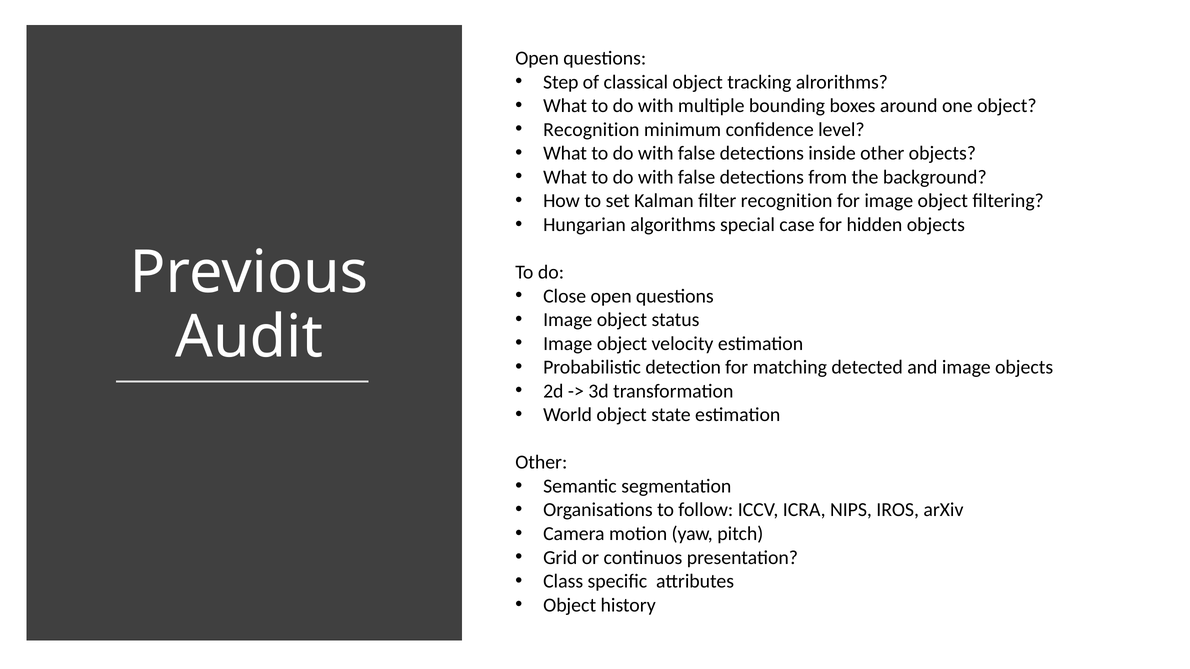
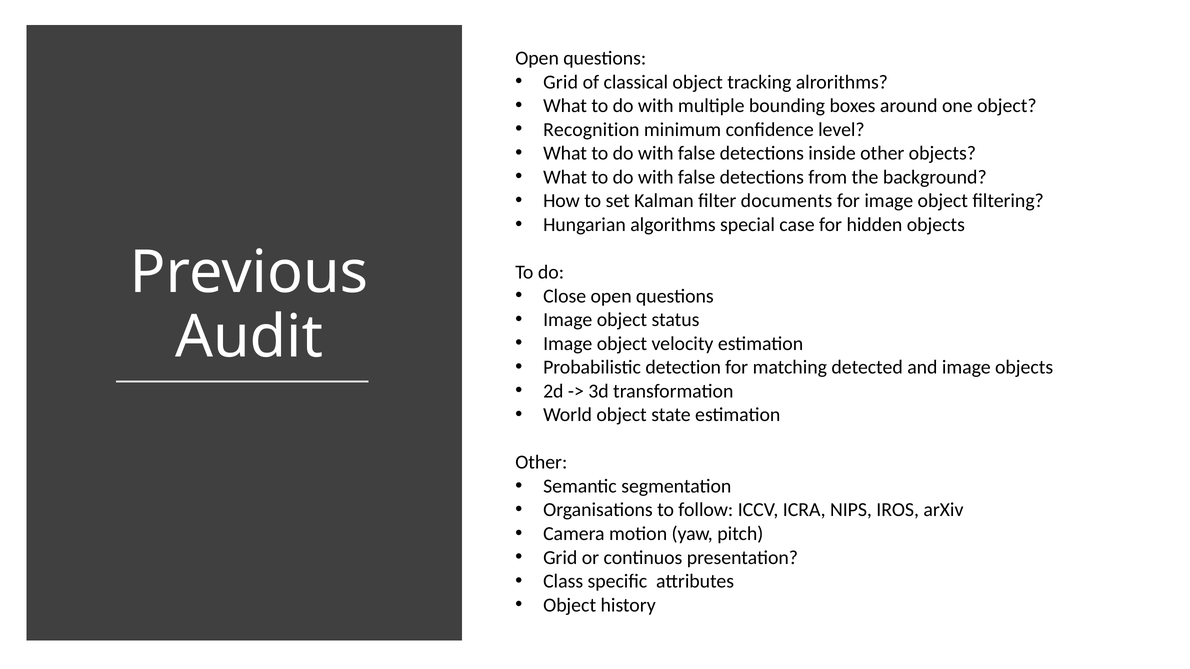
Step at (561, 82): Step -> Grid
filter recognition: recognition -> documents
